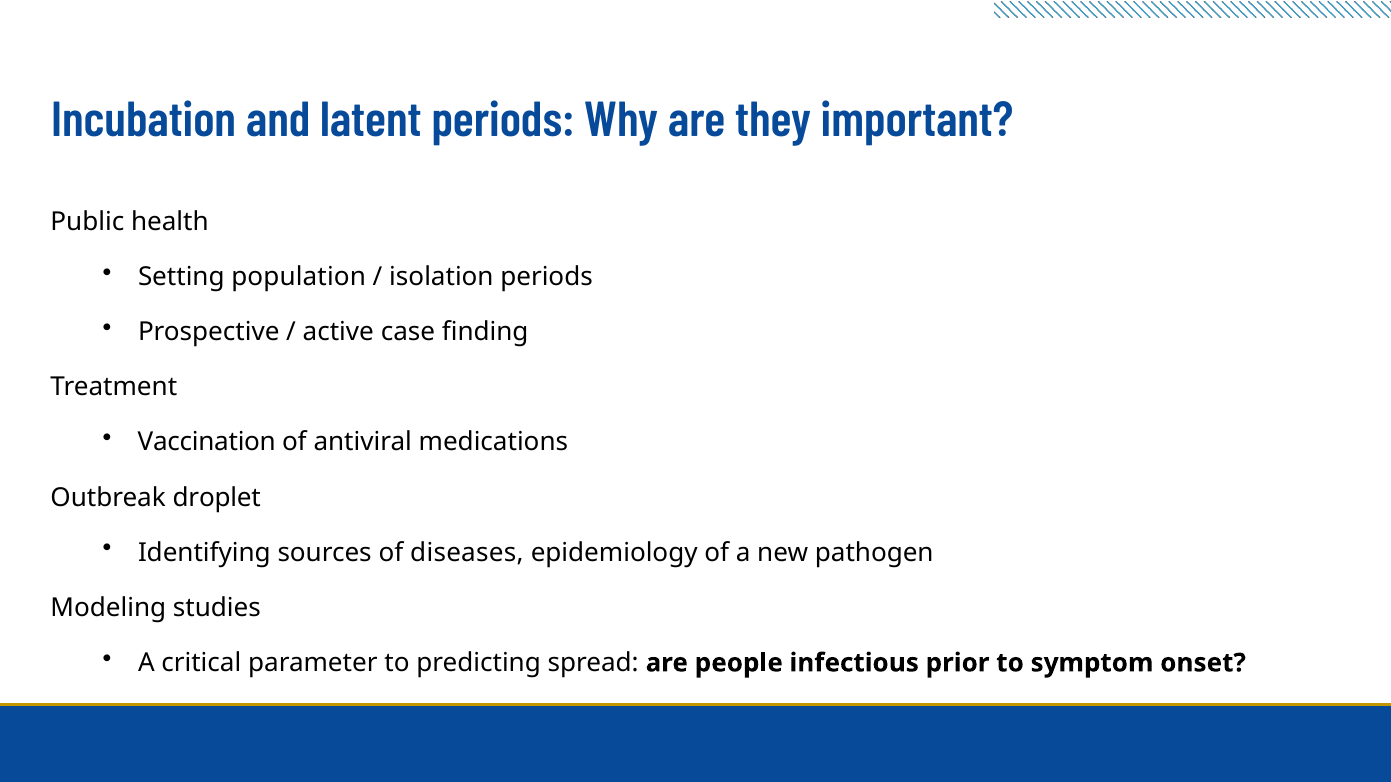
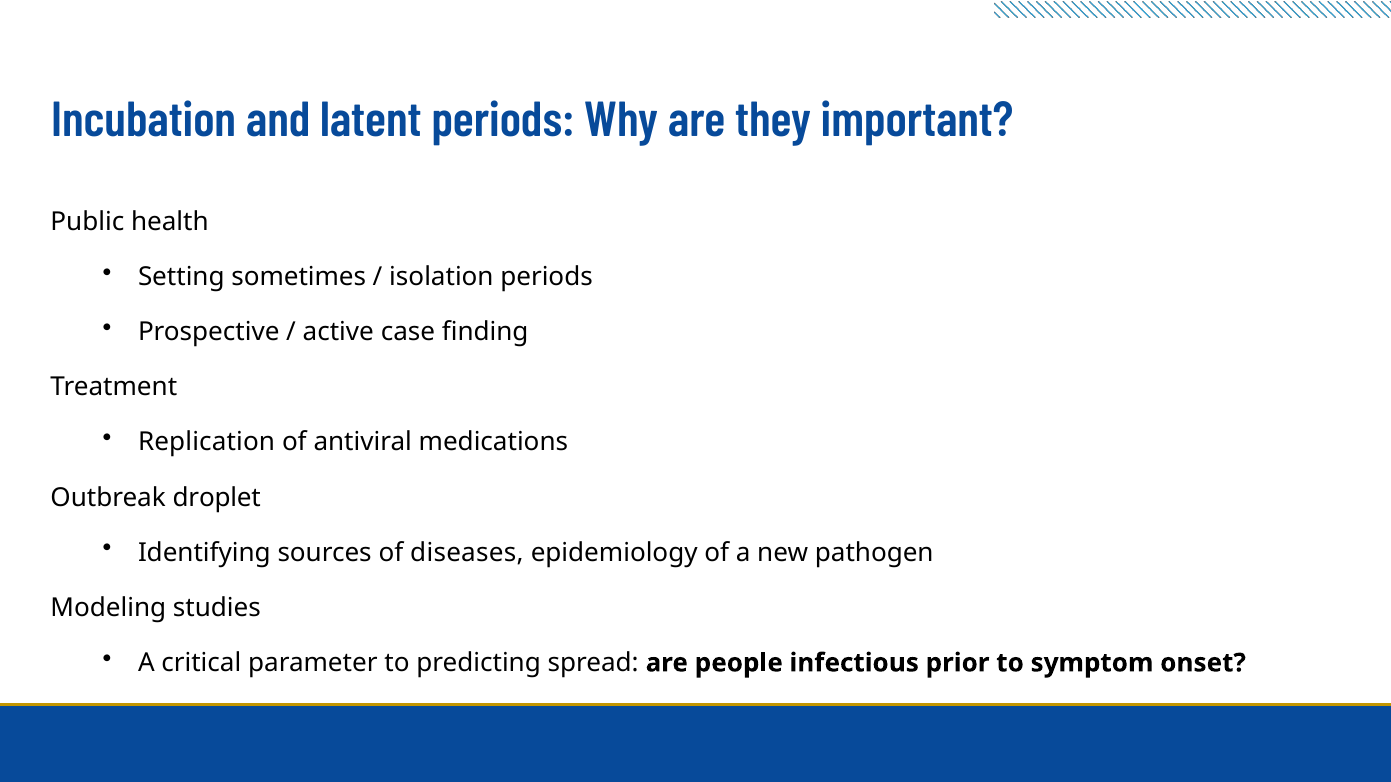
population: population -> sometimes
Vaccination: Vaccination -> Replication
